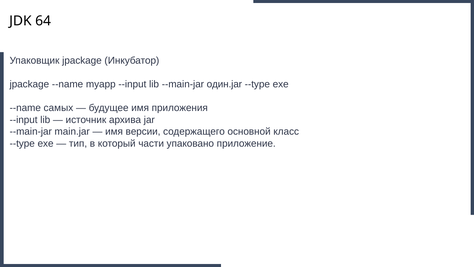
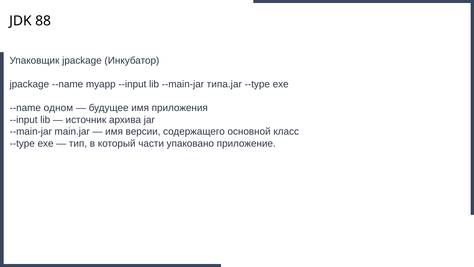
64: 64 -> 88
один.jar: один.jar -> типа.jar
самых: самых -> одном
